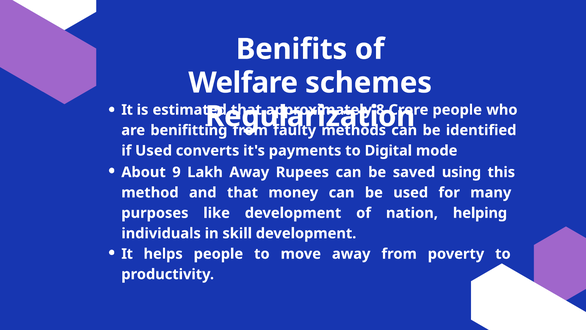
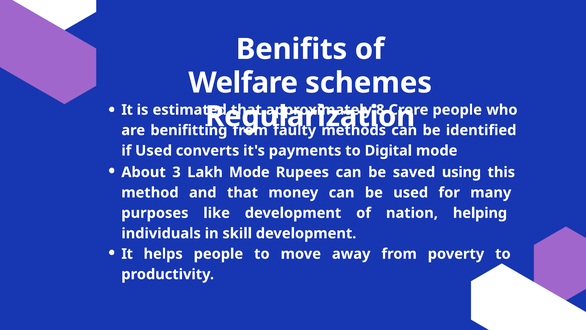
9: 9 -> 3
Lakh Away: Away -> Mode
